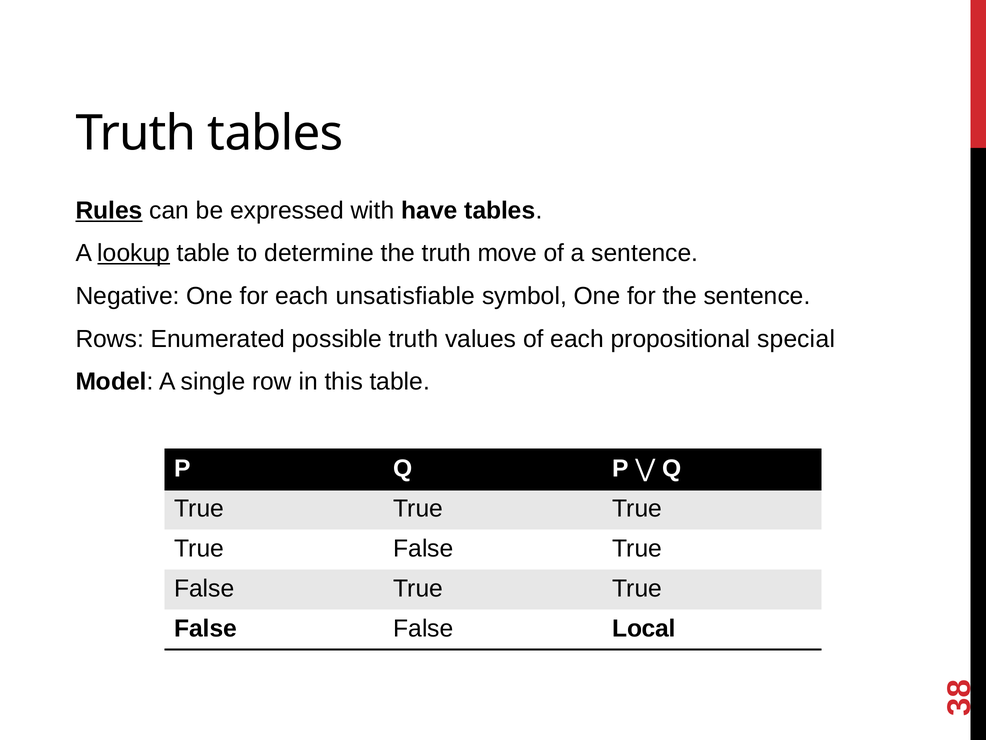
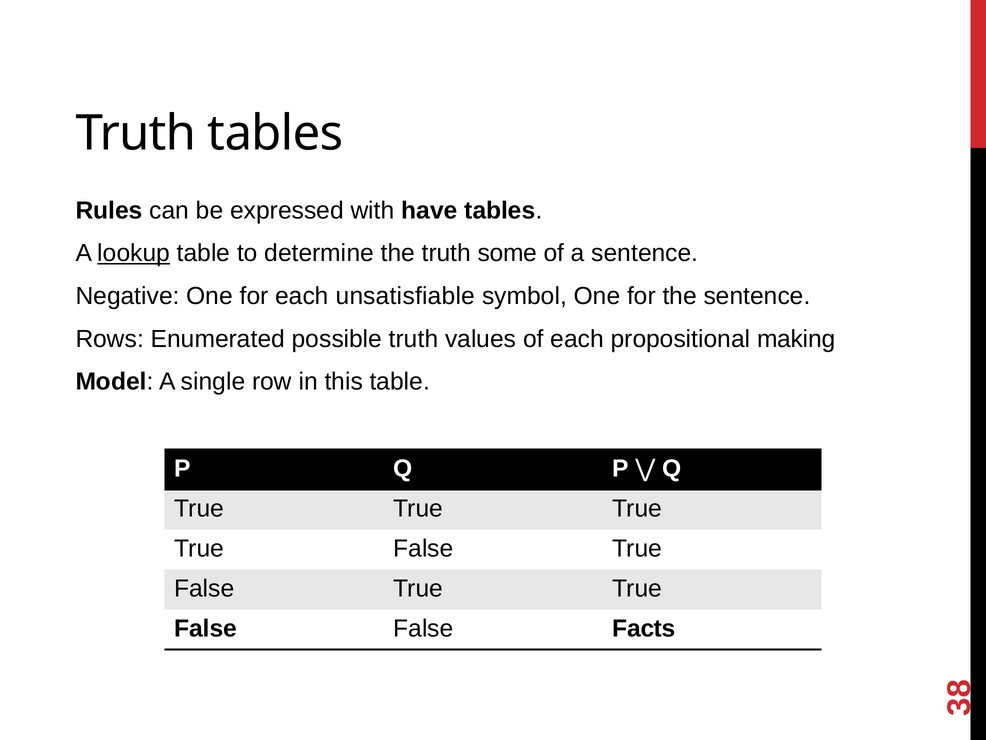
Rules underline: present -> none
move: move -> some
special: special -> making
Local: Local -> Facts
